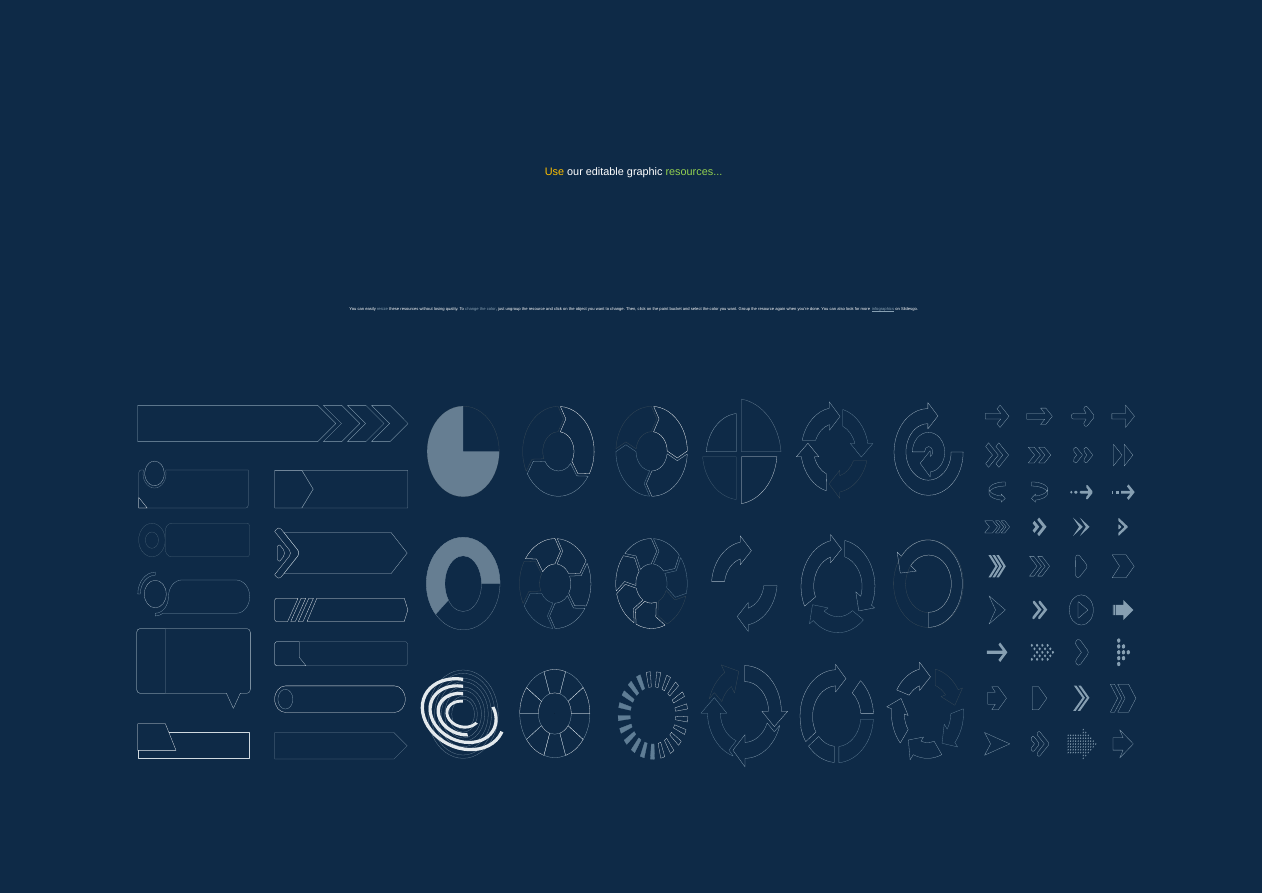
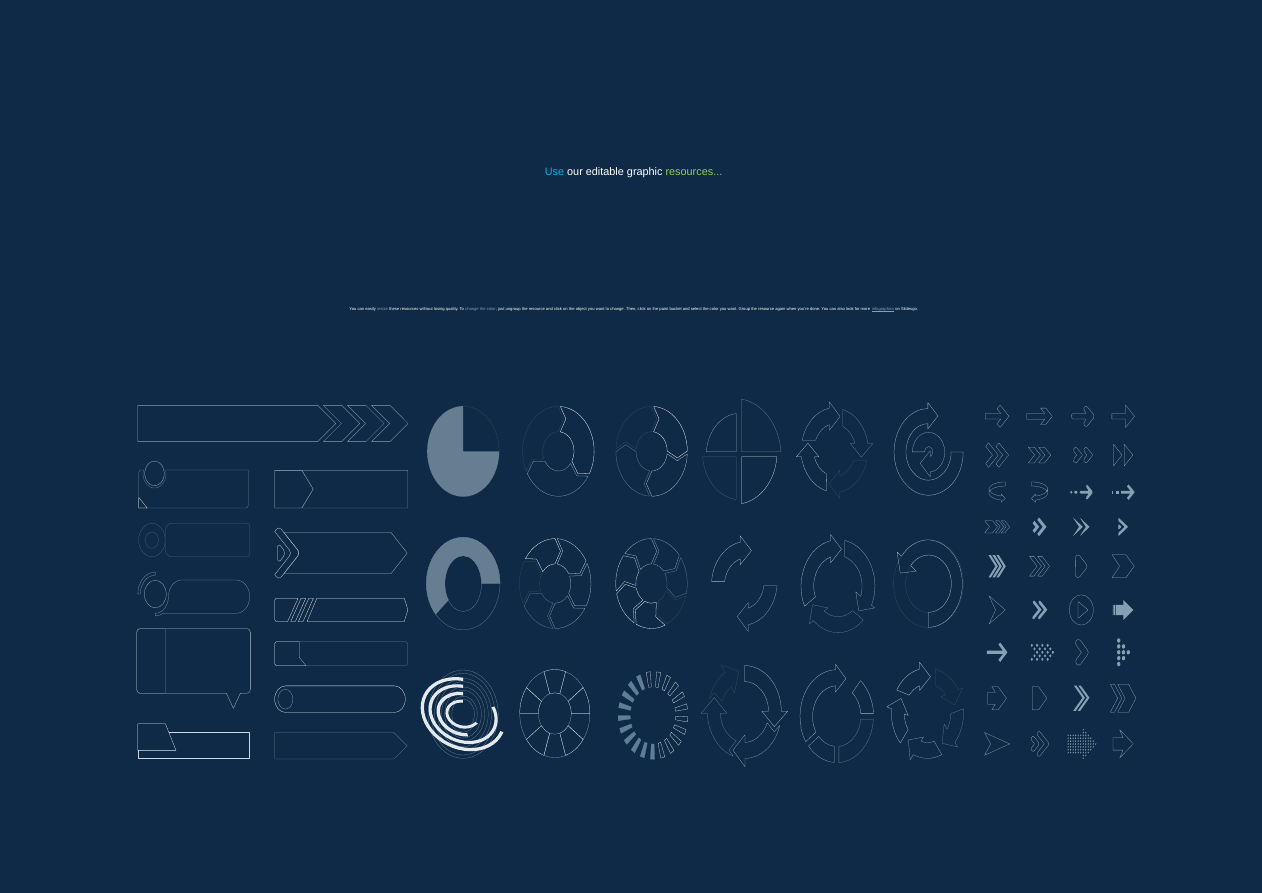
Use colour: yellow -> light blue
